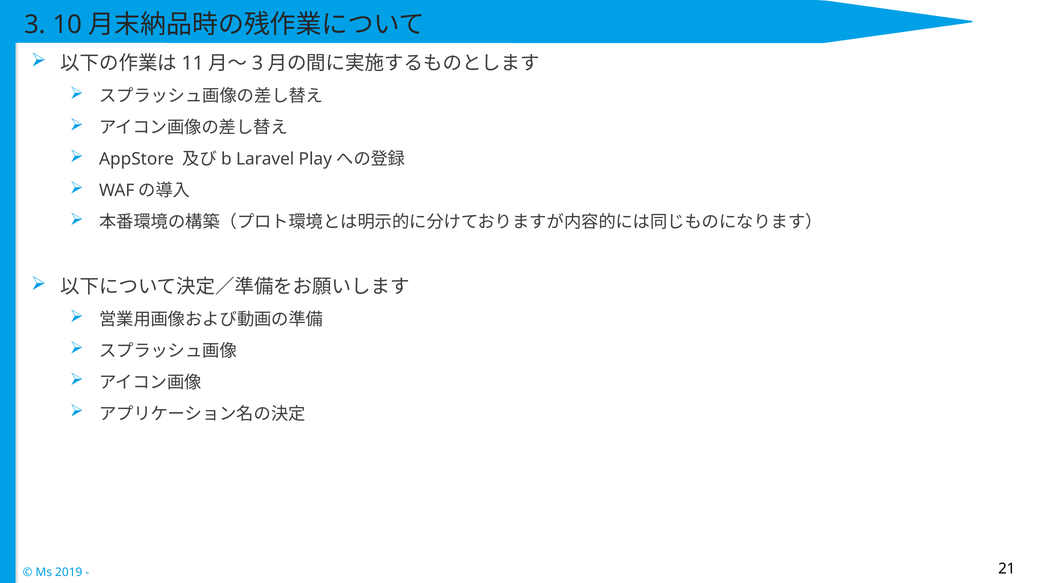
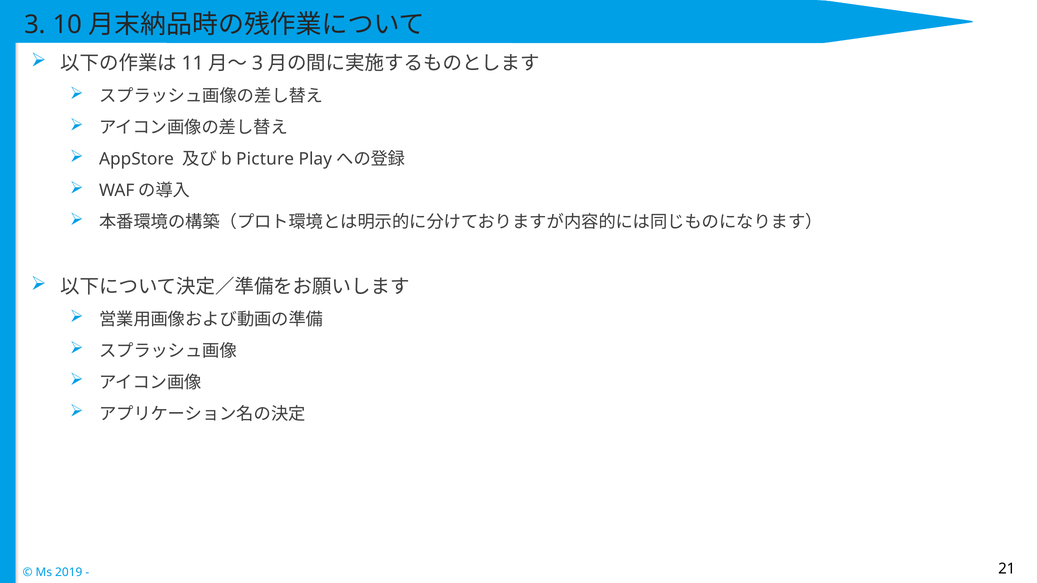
Laravel: Laravel -> Picture
